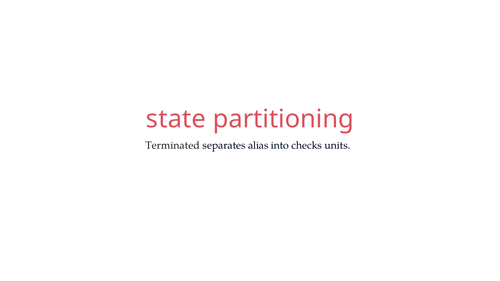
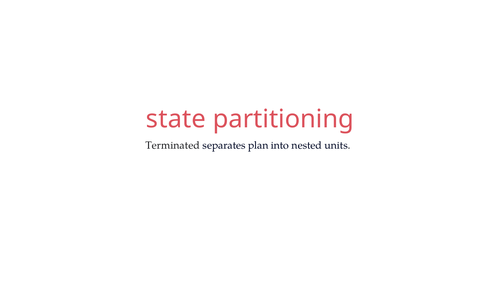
alias: alias -> plan
checks: checks -> nested
